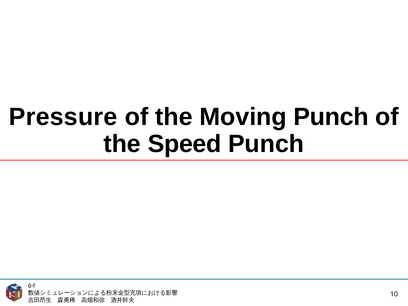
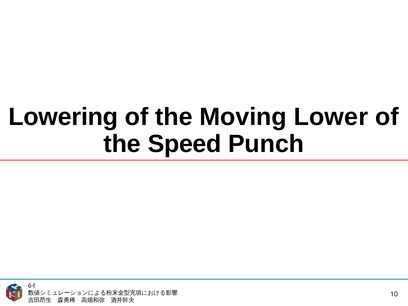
Pressure: Pressure -> Lowering
Moving Punch: Punch -> Lower
